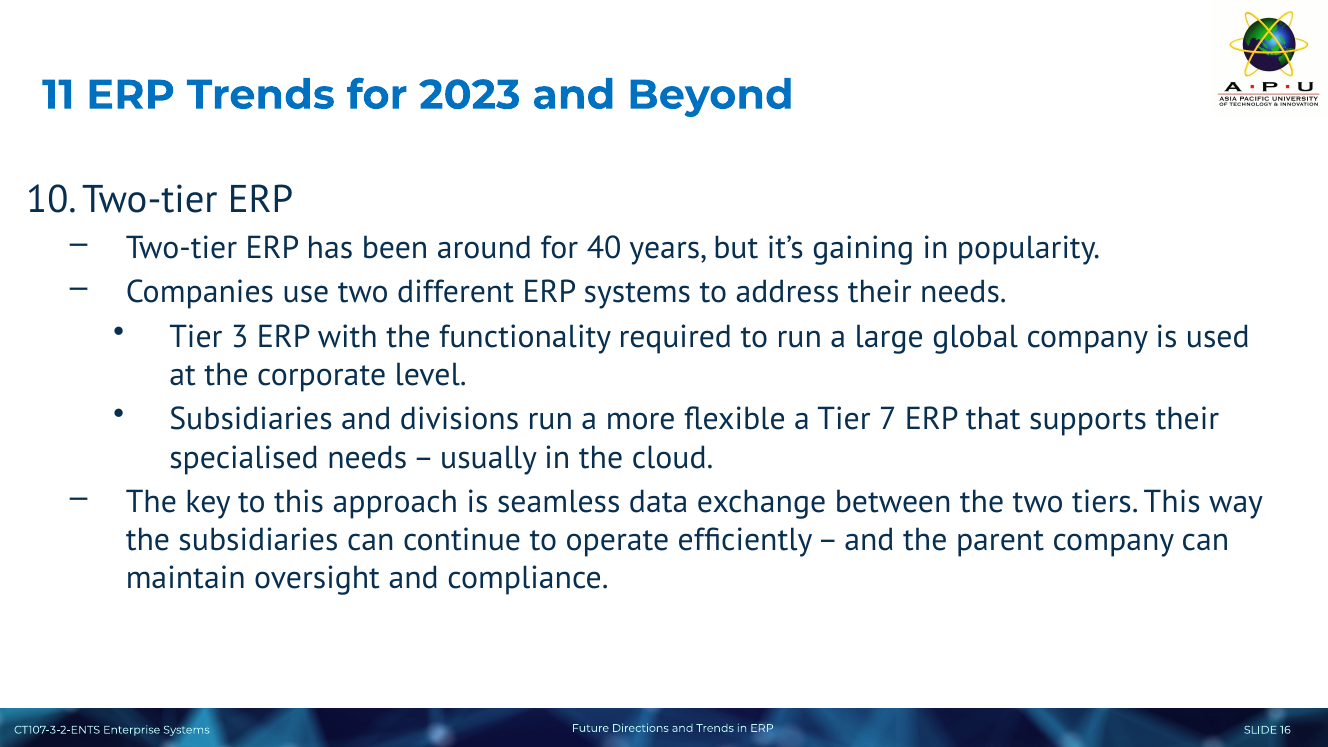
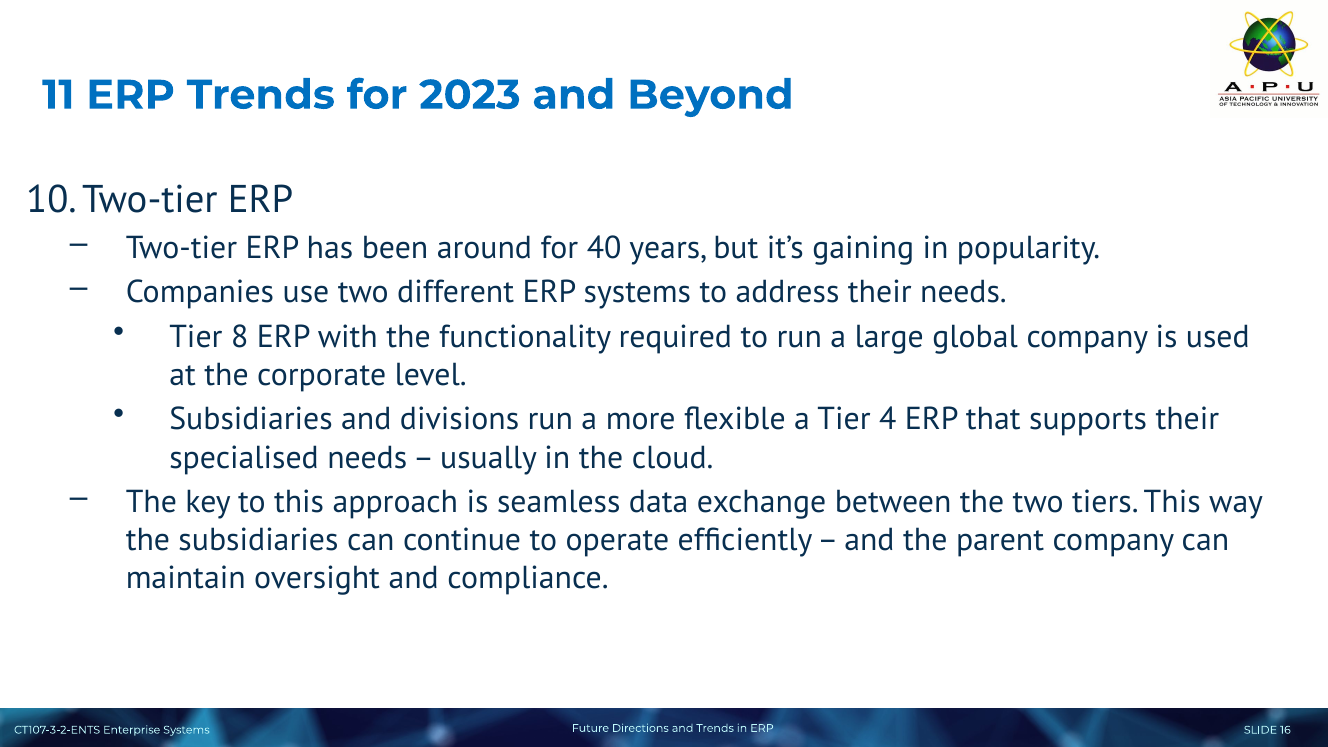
3: 3 -> 8
7: 7 -> 4
